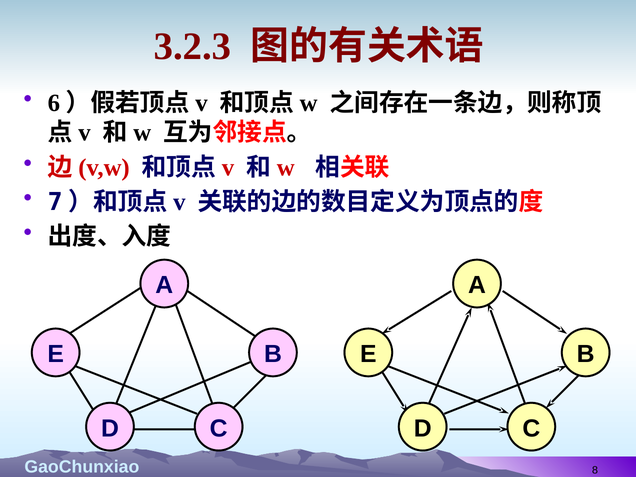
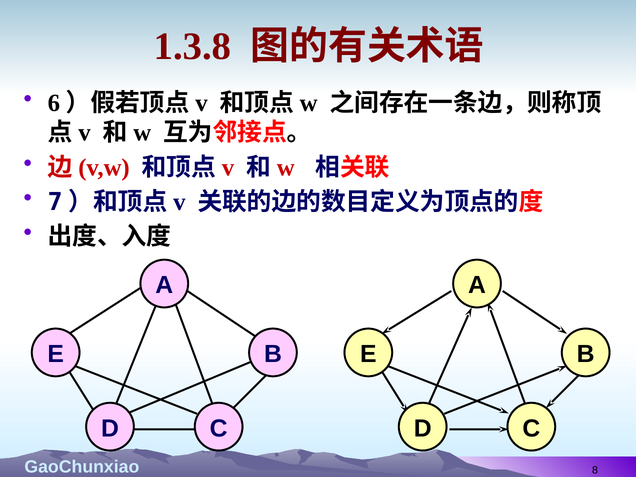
3.2.3: 3.2.3 -> 1.3.8
